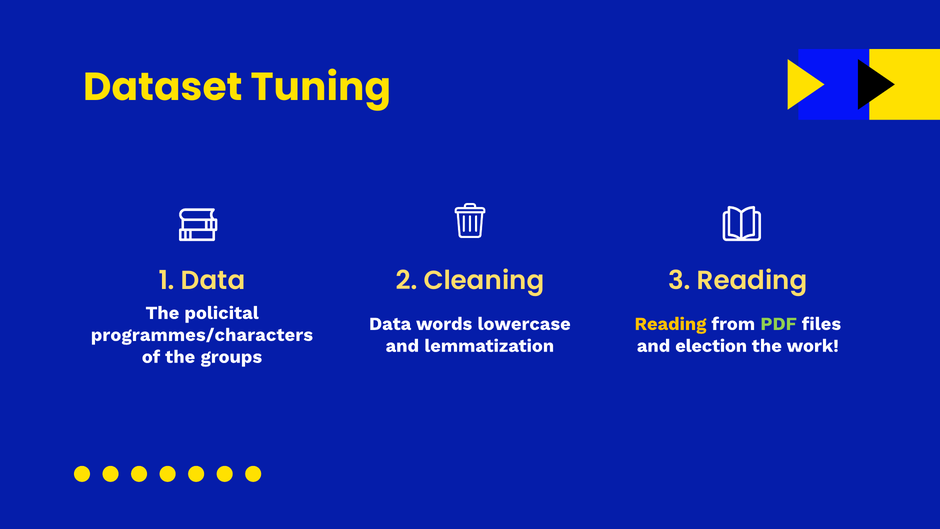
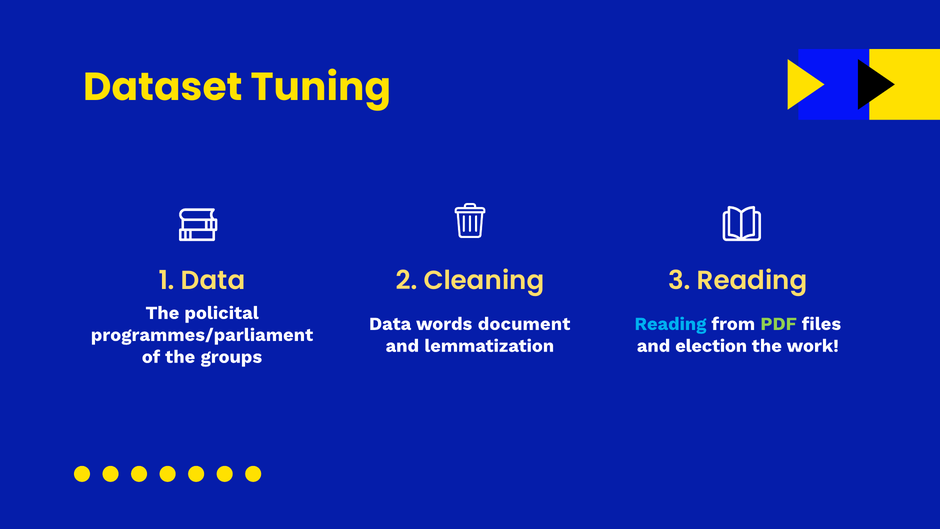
lowercase: lowercase -> document
Reading at (670, 324) colour: yellow -> light blue
programmes/characters: programmes/characters -> programmes/parliament
